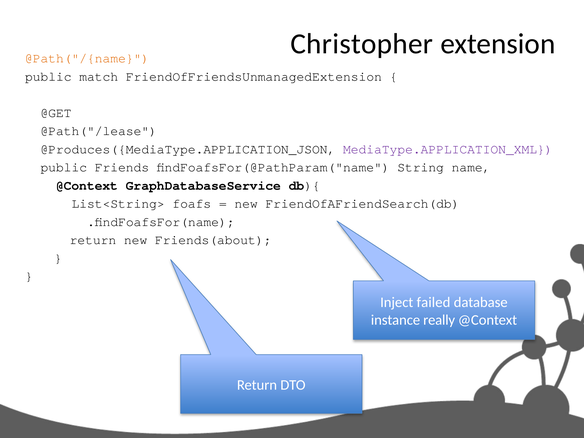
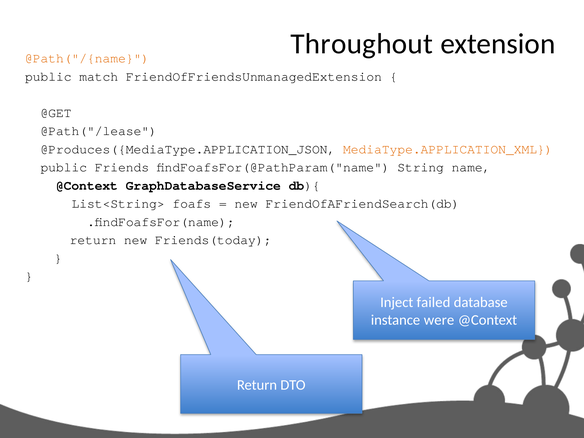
Christopher: Christopher -> Throughout
MediaType.APPLICATION_XML colour: purple -> orange
Friends(about: Friends(about -> Friends(today
really: really -> were
